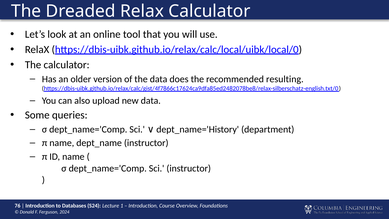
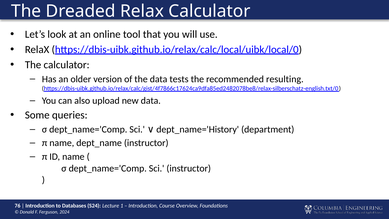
does: does -> tests
